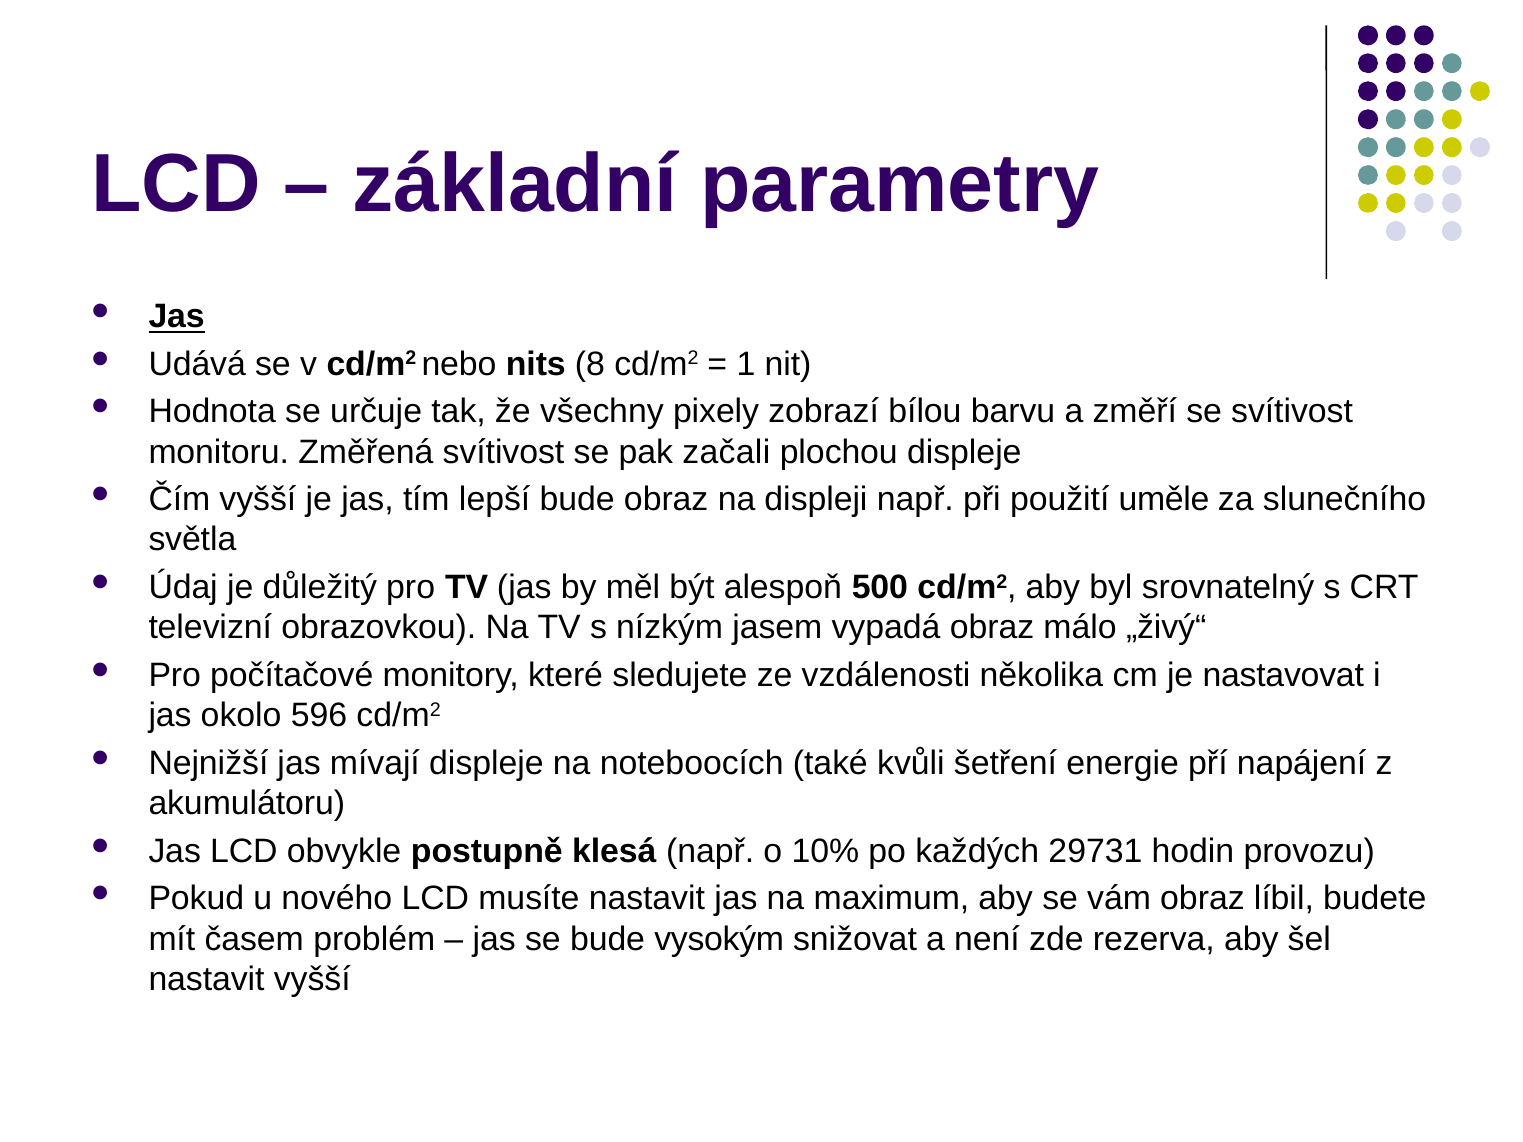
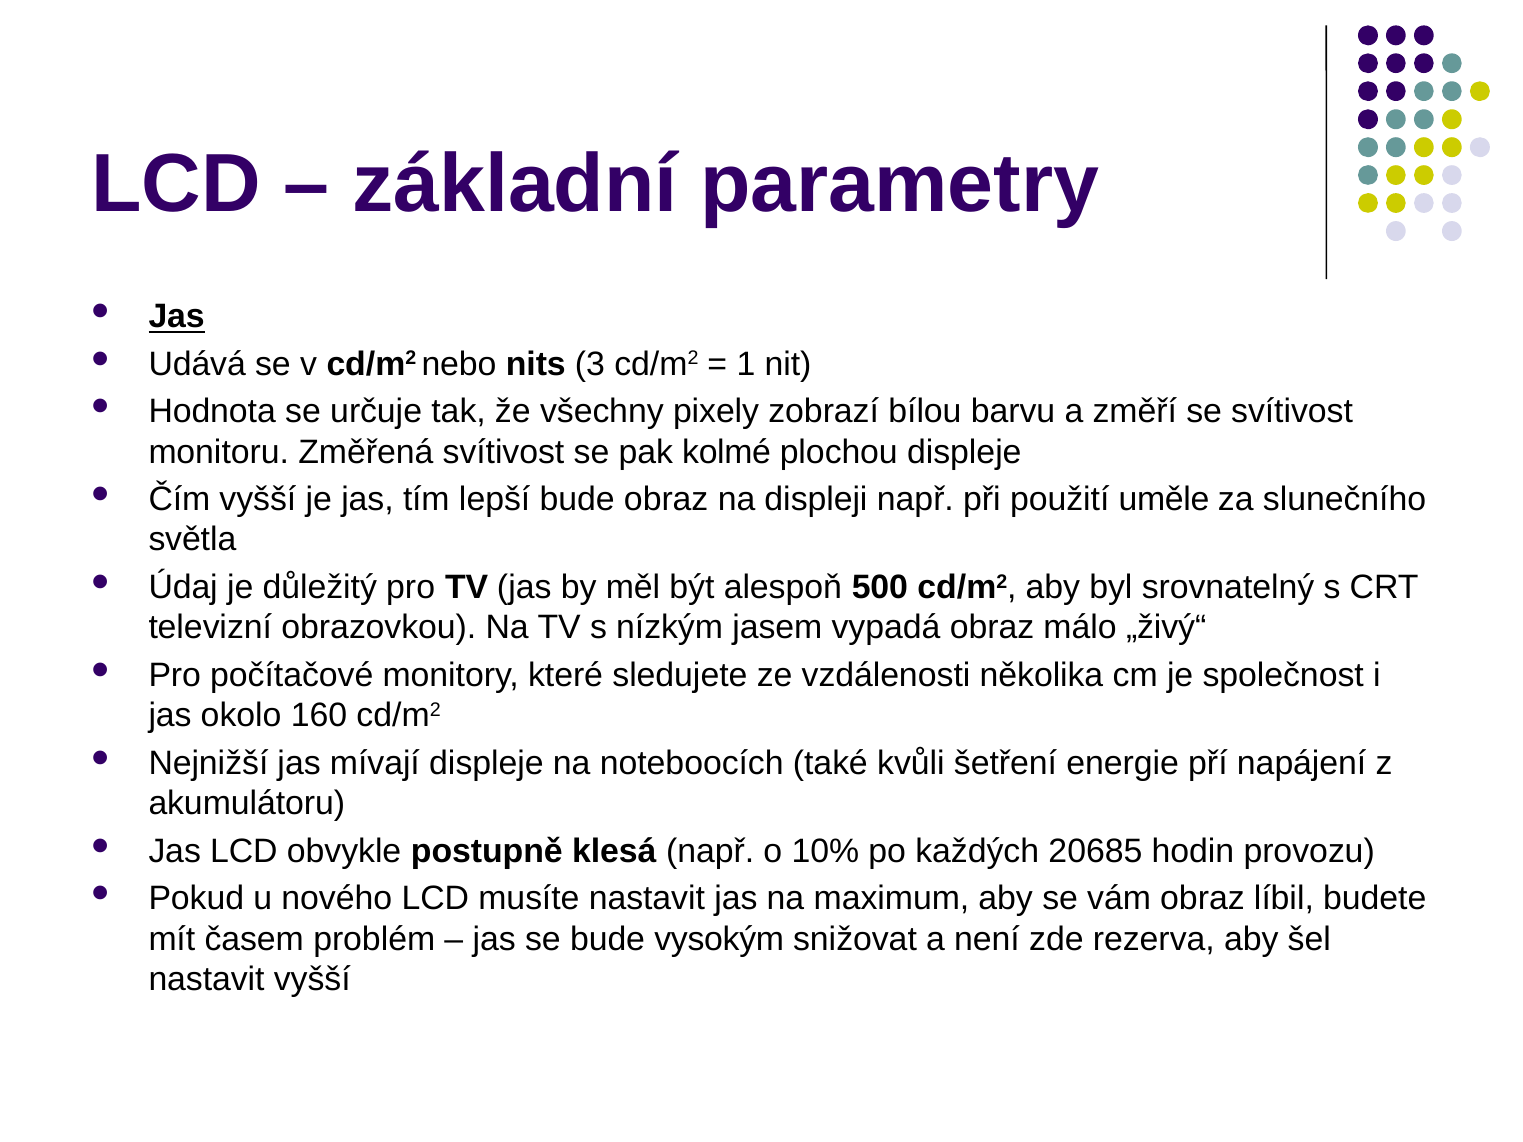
8: 8 -> 3
začali: začali -> kolmé
nastavovat: nastavovat -> společnost
596: 596 -> 160
29731: 29731 -> 20685
